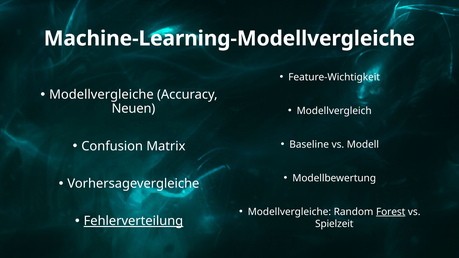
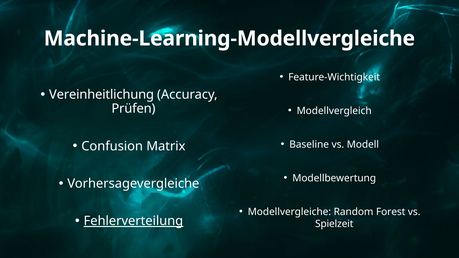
Modellvergleiche at (101, 95): Modellvergleiche -> Vereinheitlichung
Neuen: Neuen -> Prüfen
Forest underline: present -> none
